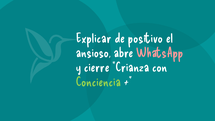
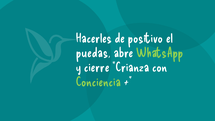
Explicar: Explicar -> Hacerles
ansioso: ansioso -> puedas
WhatsApp colour: pink -> light green
